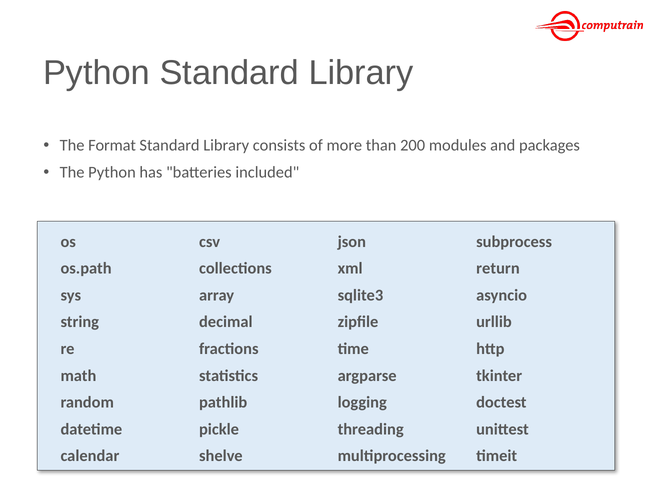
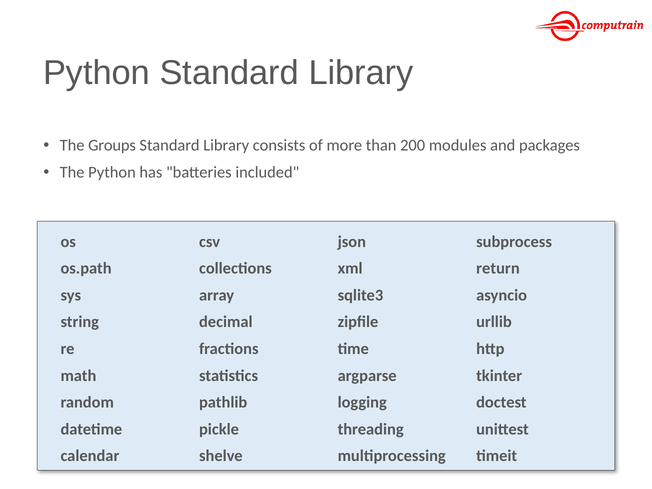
Format: Format -> Groups
